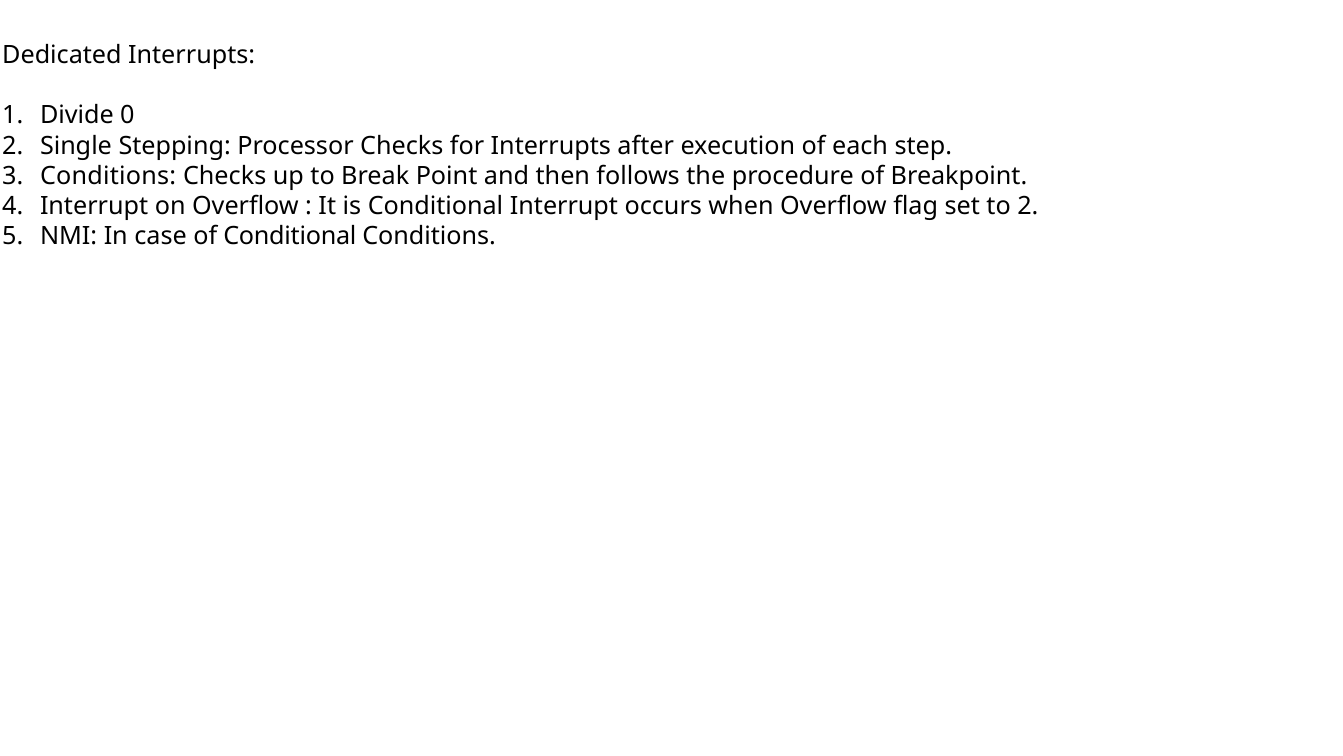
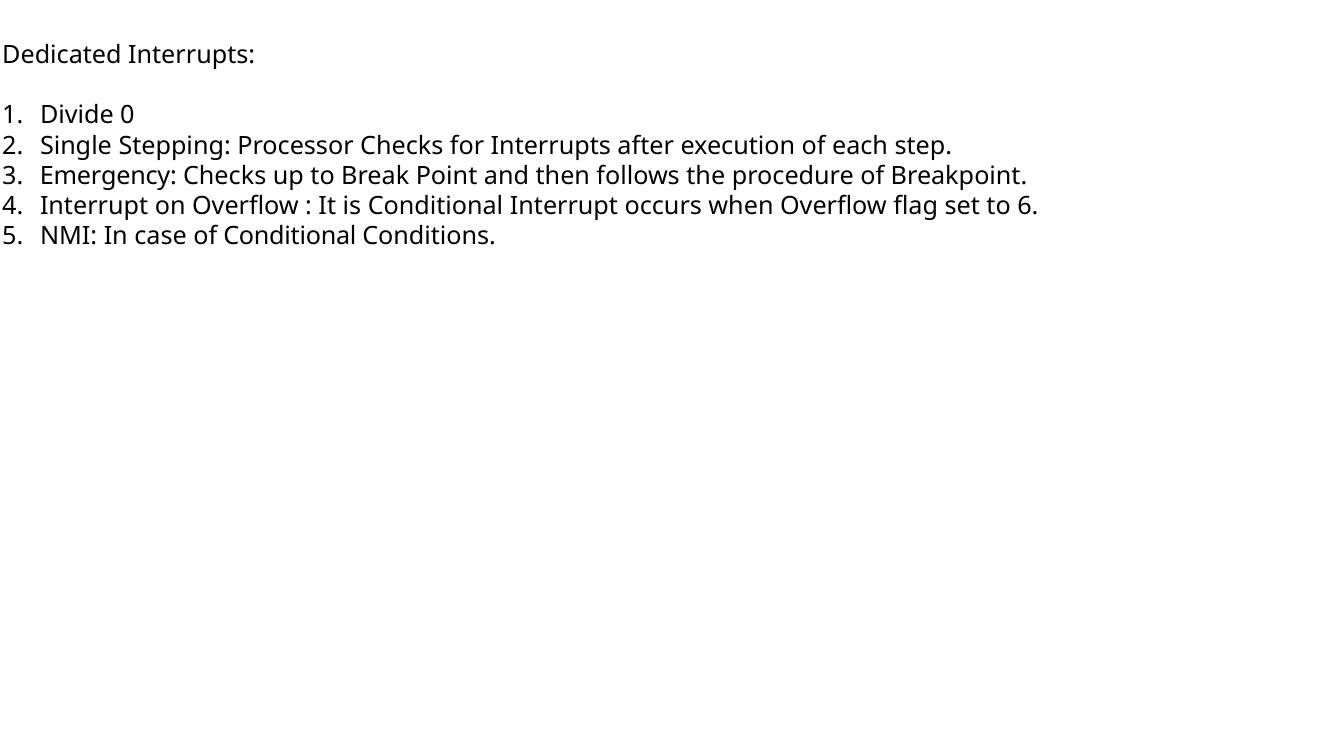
Conditions at (108, 176): Conditions -> Emergency
to 2: 2 -> 6
